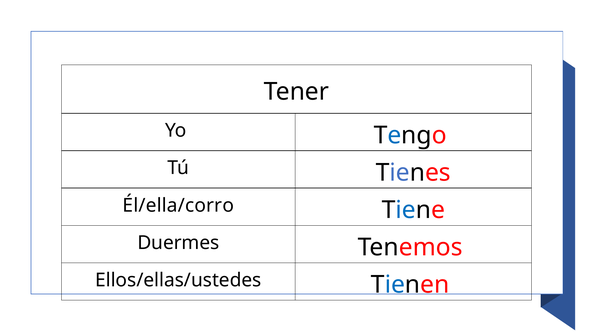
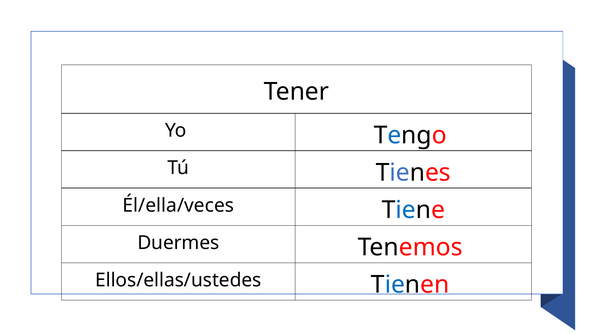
Él/ella/corro: Él/ella/corro -> Él/ella/veces
